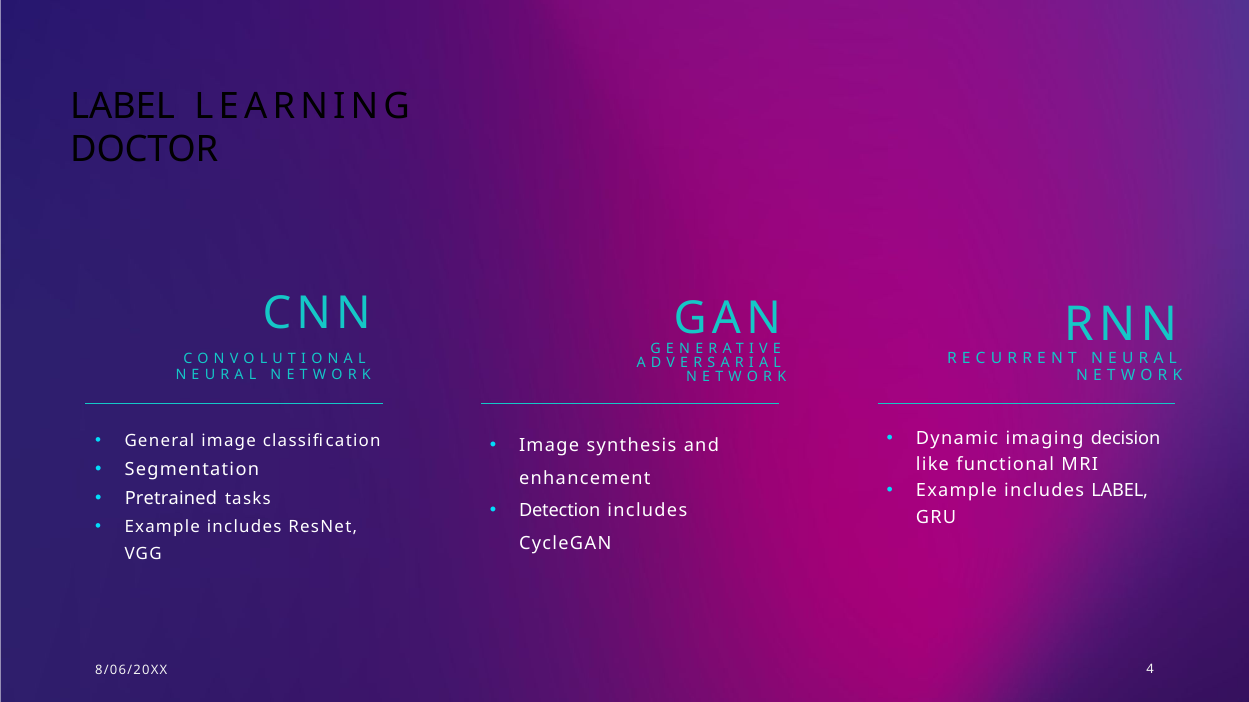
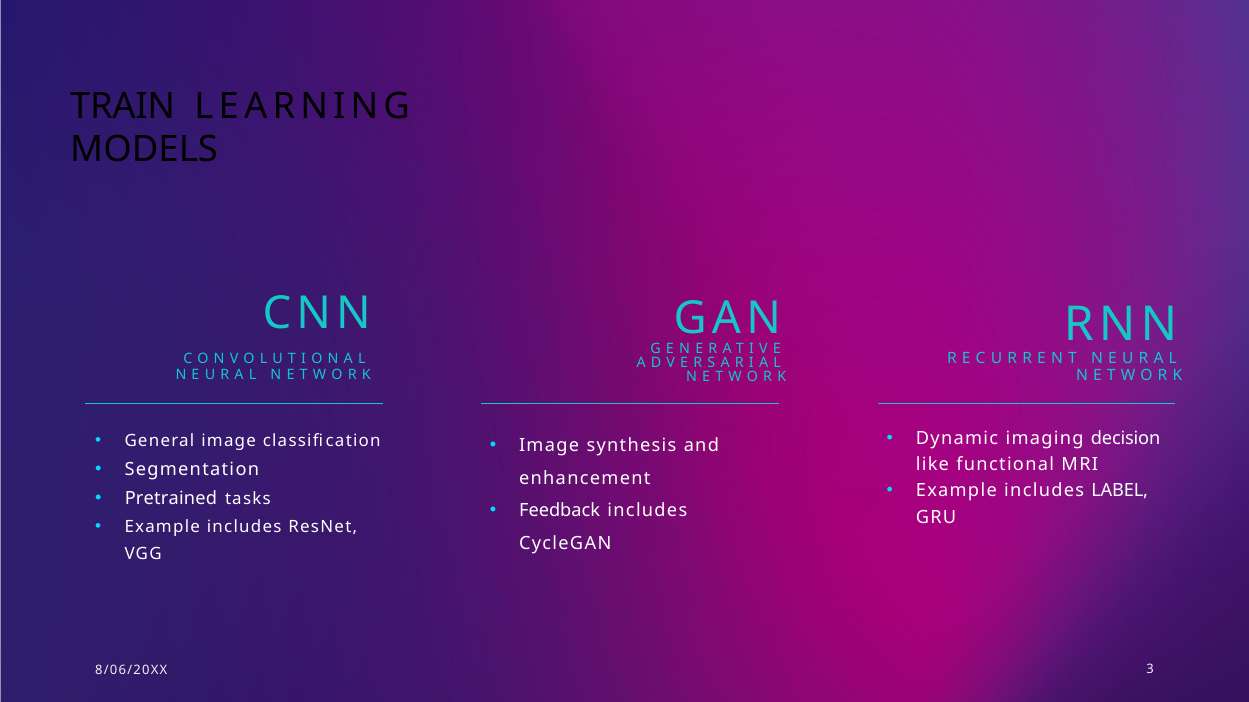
LABEL at (123, 106): LABEL -> TRAIN
DOCTOR: DOCTOR -> MODELS
Detection: Detection -> Feedback
4: 4 -> 3
